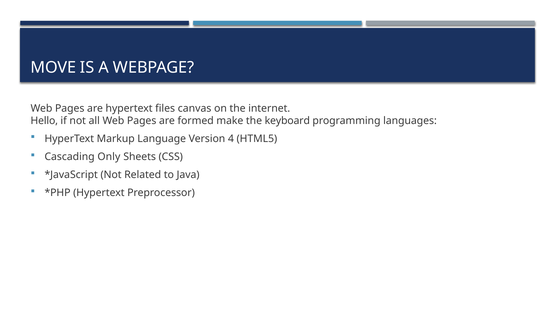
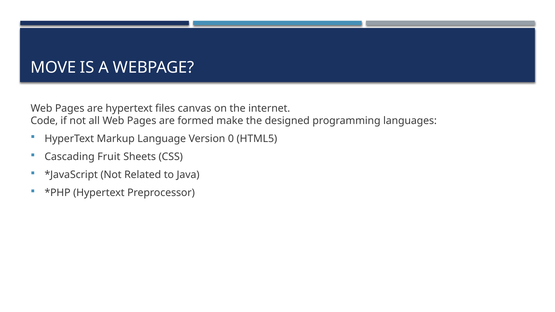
Hello: Hello -> Code
keyboard: keyboard -> designed
4: 4 -> 0
Only: Only -> Fruit
